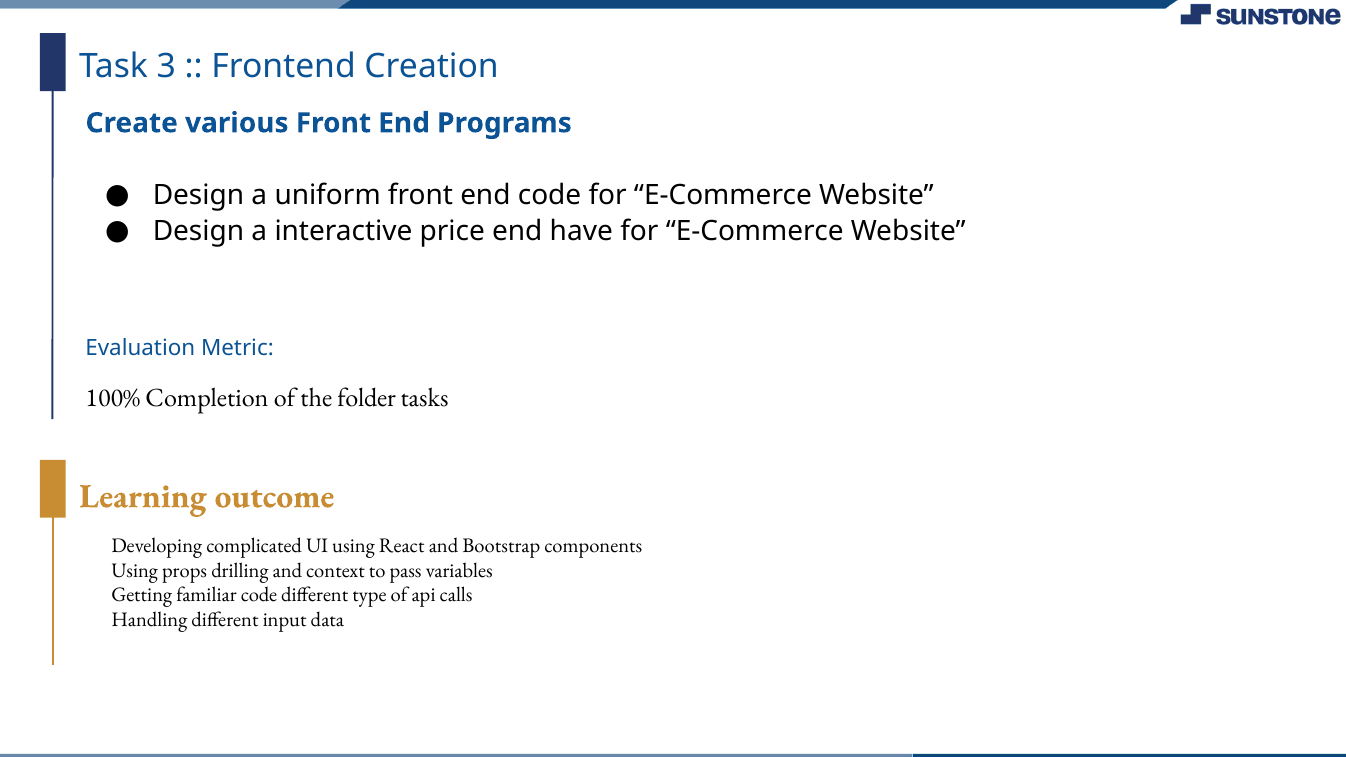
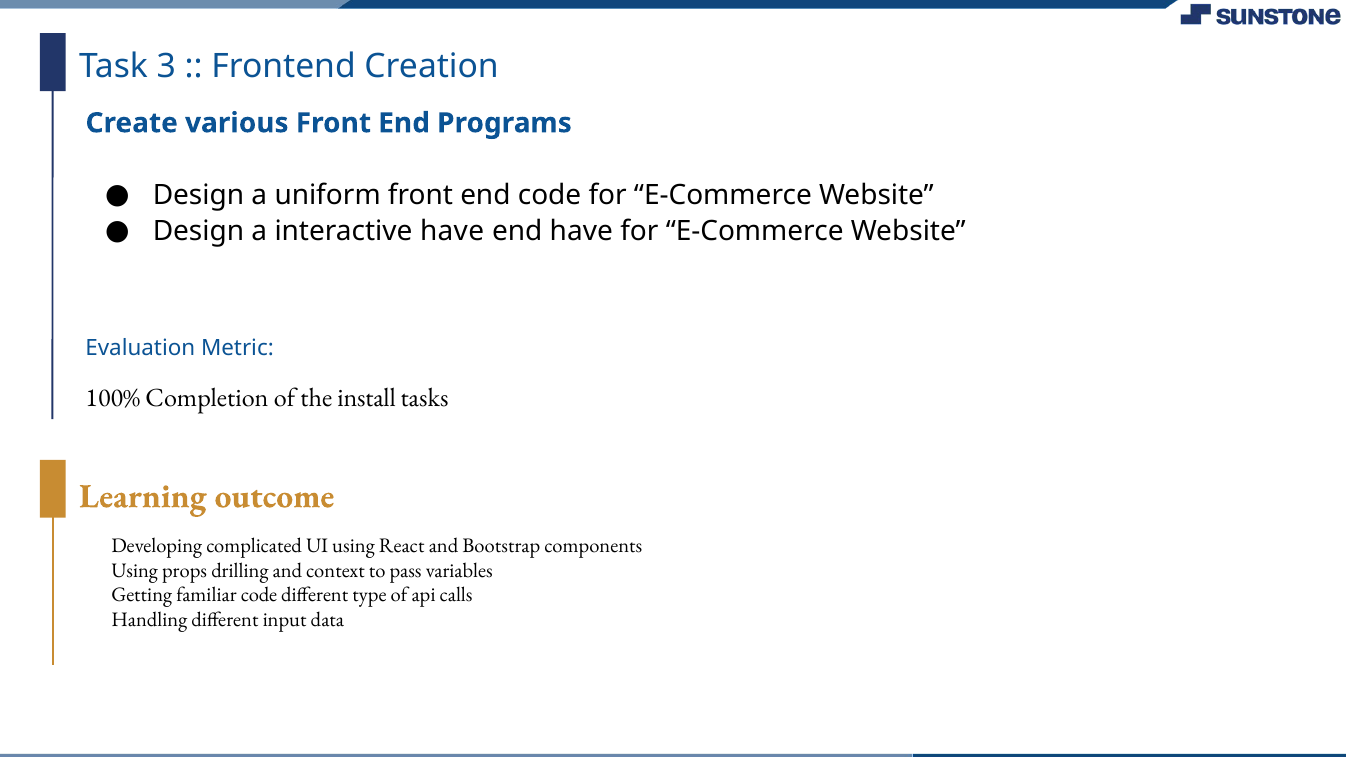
interactive price: price -> have
folder: folder -> install
